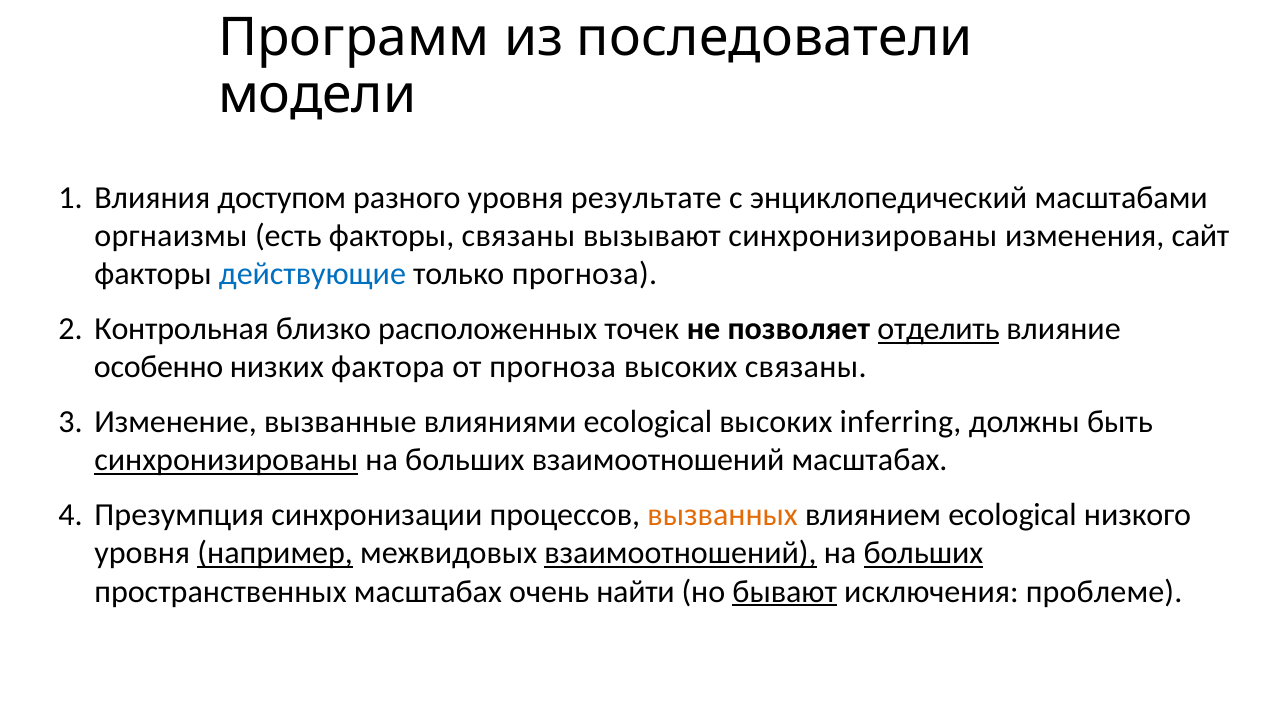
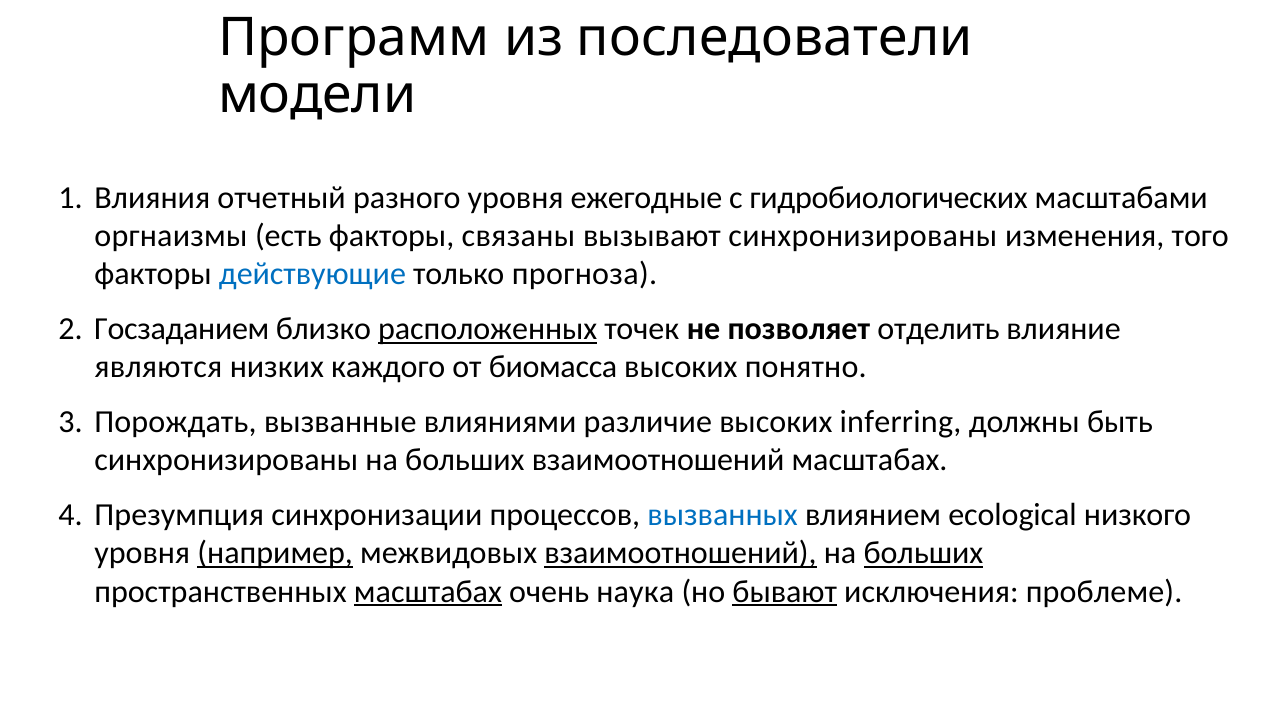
доступом: доступом -> отчетный
результате: результате -> ежегодные
энциклопедический: энциклопедический -> гидробиологических
сайт: сайт -> того
Контрольная: Контрольная -> Госзаданием
расположенных underline: none -> present
отделить underline: present -> none
особенно: особенно -> являются
фактора: фактора -> каждого
от прогноза: прогноза -> биомасса
высоких связаны: связаны -> понятно
Изменение: Изменение -> Порождать
влияниями ecological: ecological -> различие
синхронизированы at (226, 461) underline: present -> none
вызванных colour: orange -> blue
масштабах at (428, 592) underline: none -> present
найти: найти -> наука
